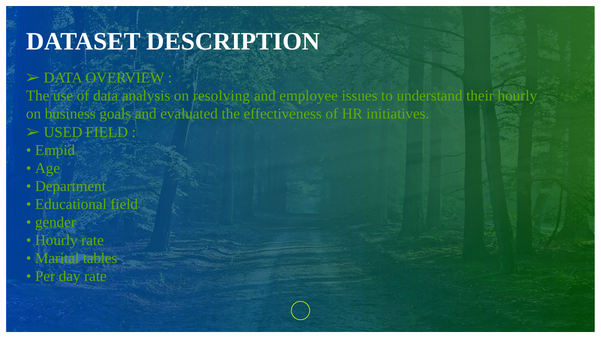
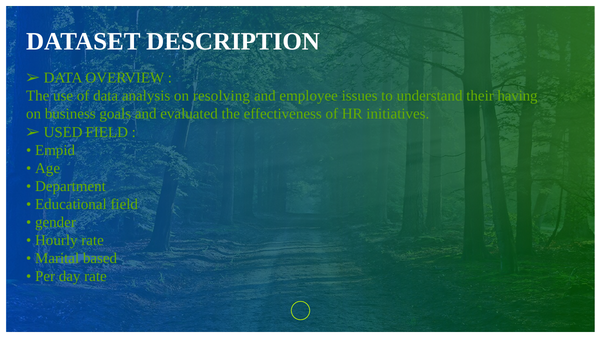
their hourly: hourly -> having
tables: tables -> based
